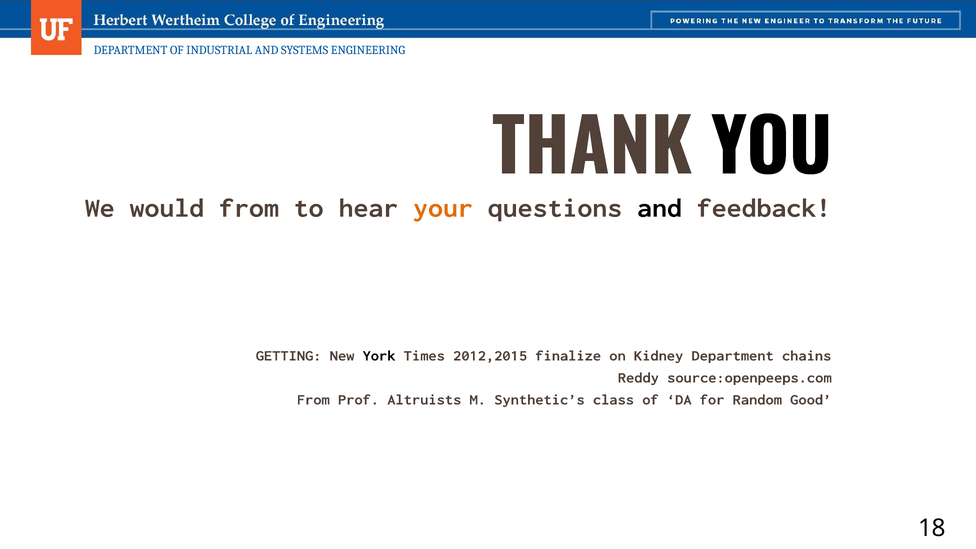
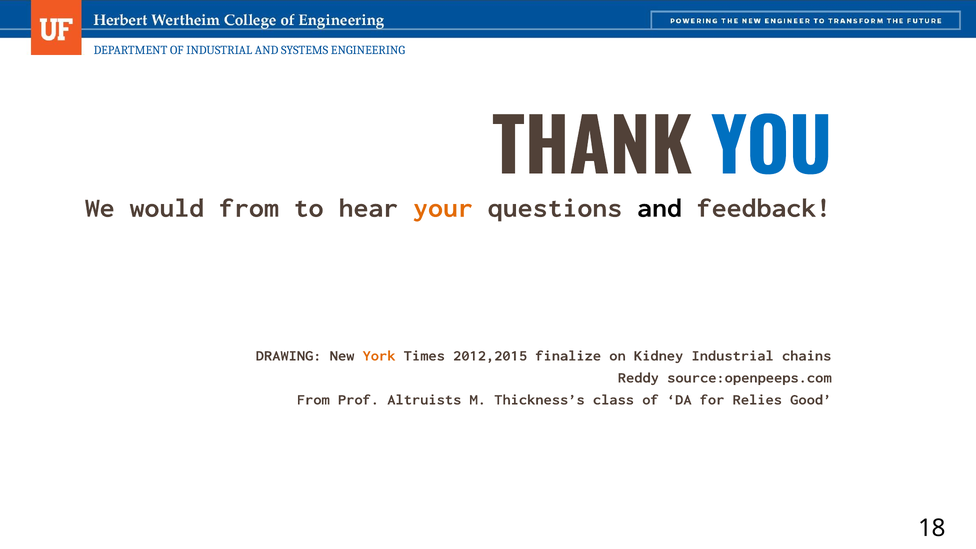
YOU colour: black -> blue
GETTING: GETTING -> DRAWING
York colour: black -> orange
Kidney Department: Department -> Industrial
Synthetic’s: Synthetic’s -> Thickness’s
Random: Random -> Relies
